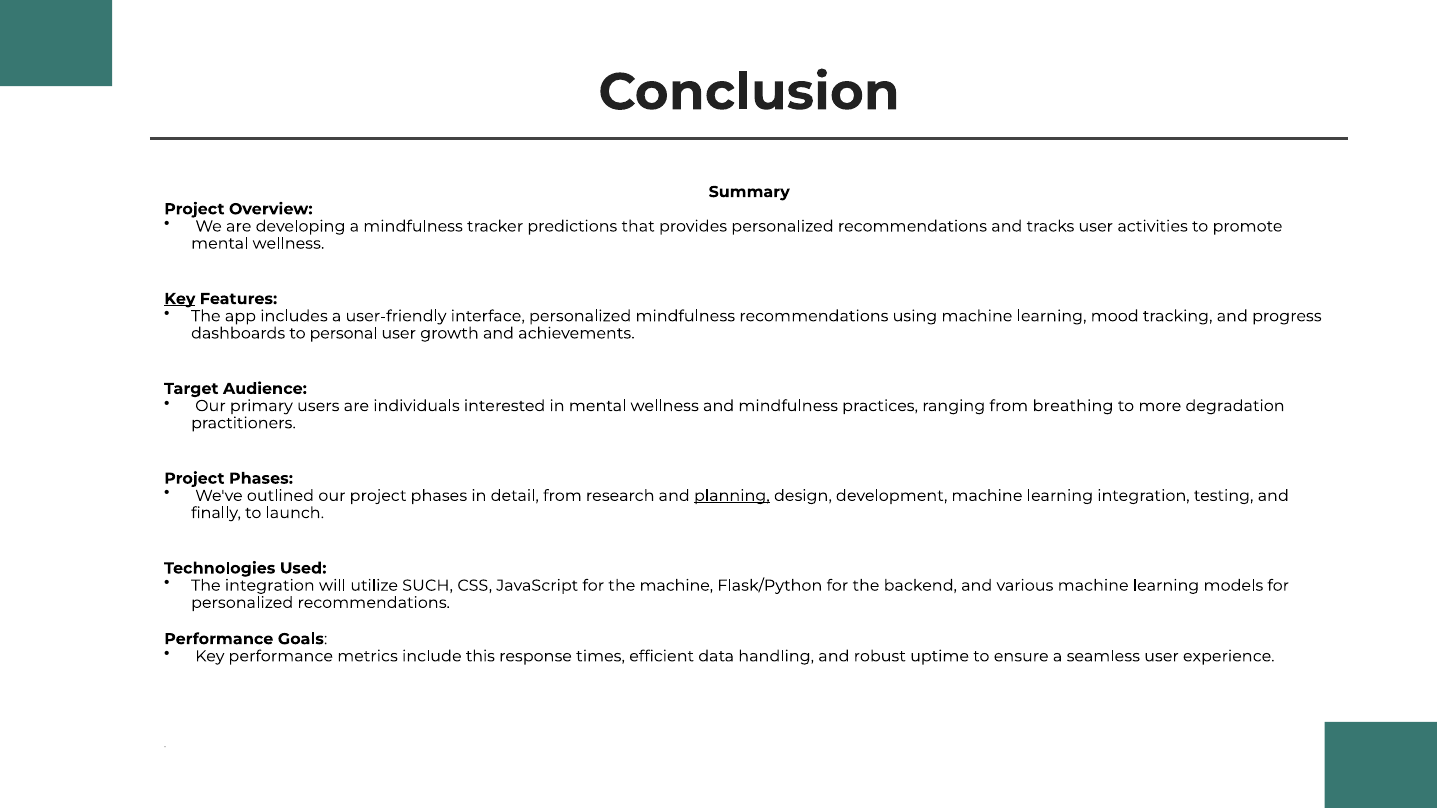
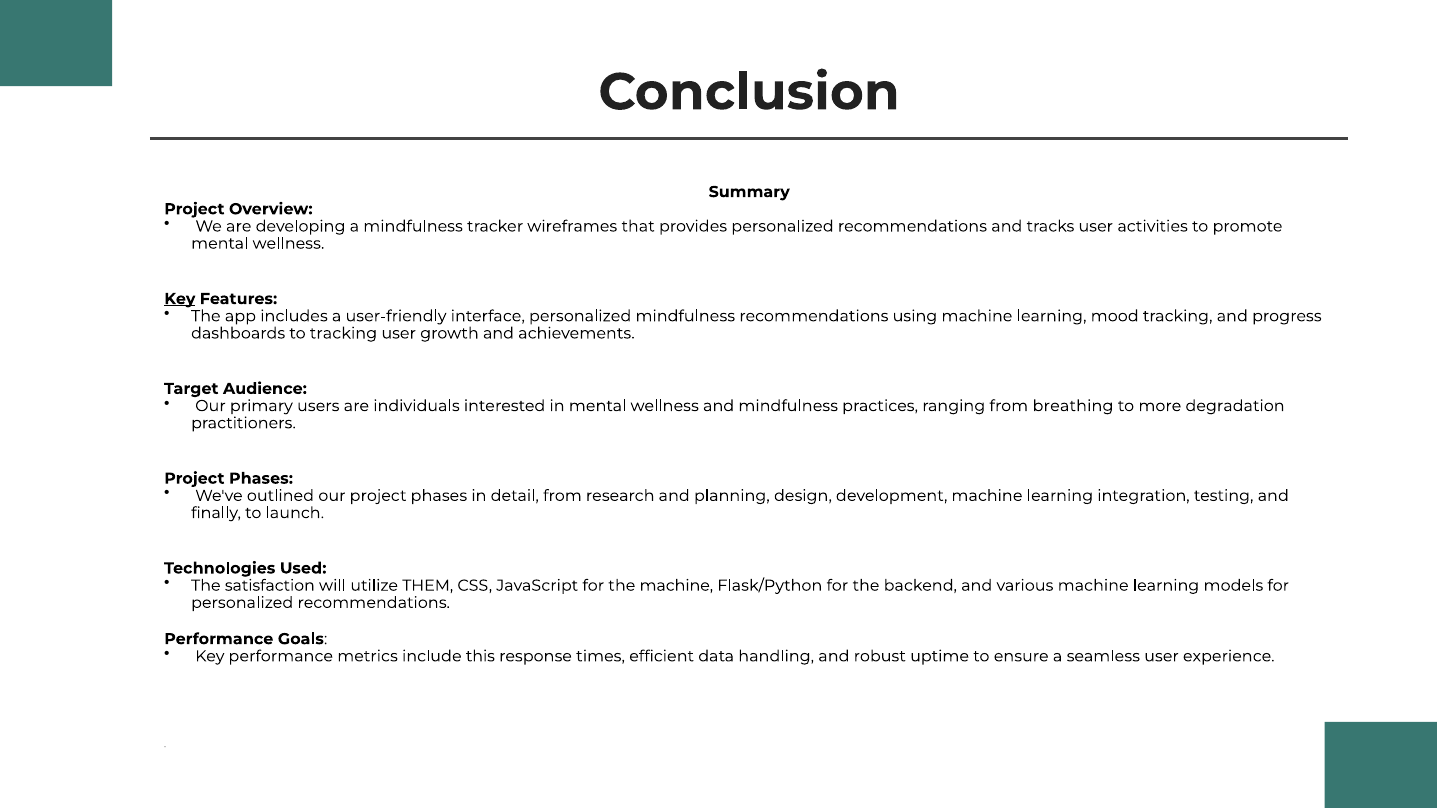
predictions: predictions -> wireframes
to personal: personal -> tracking
planning underline: present -> none
The integration: integration -> satisfaction
SUCH: SUCH -> THEM
